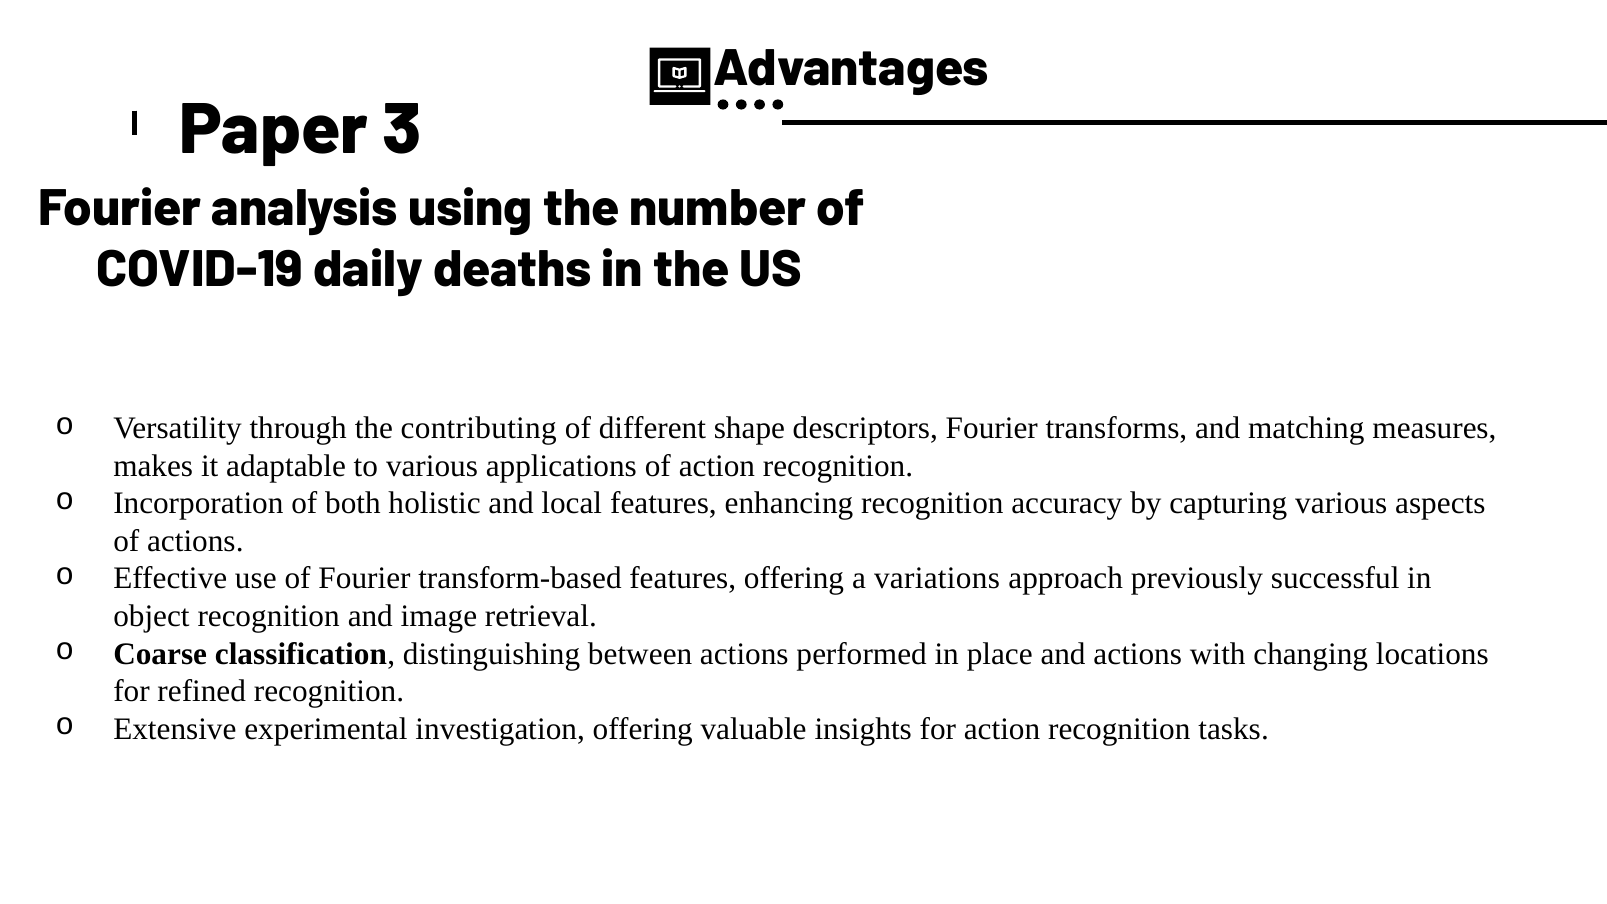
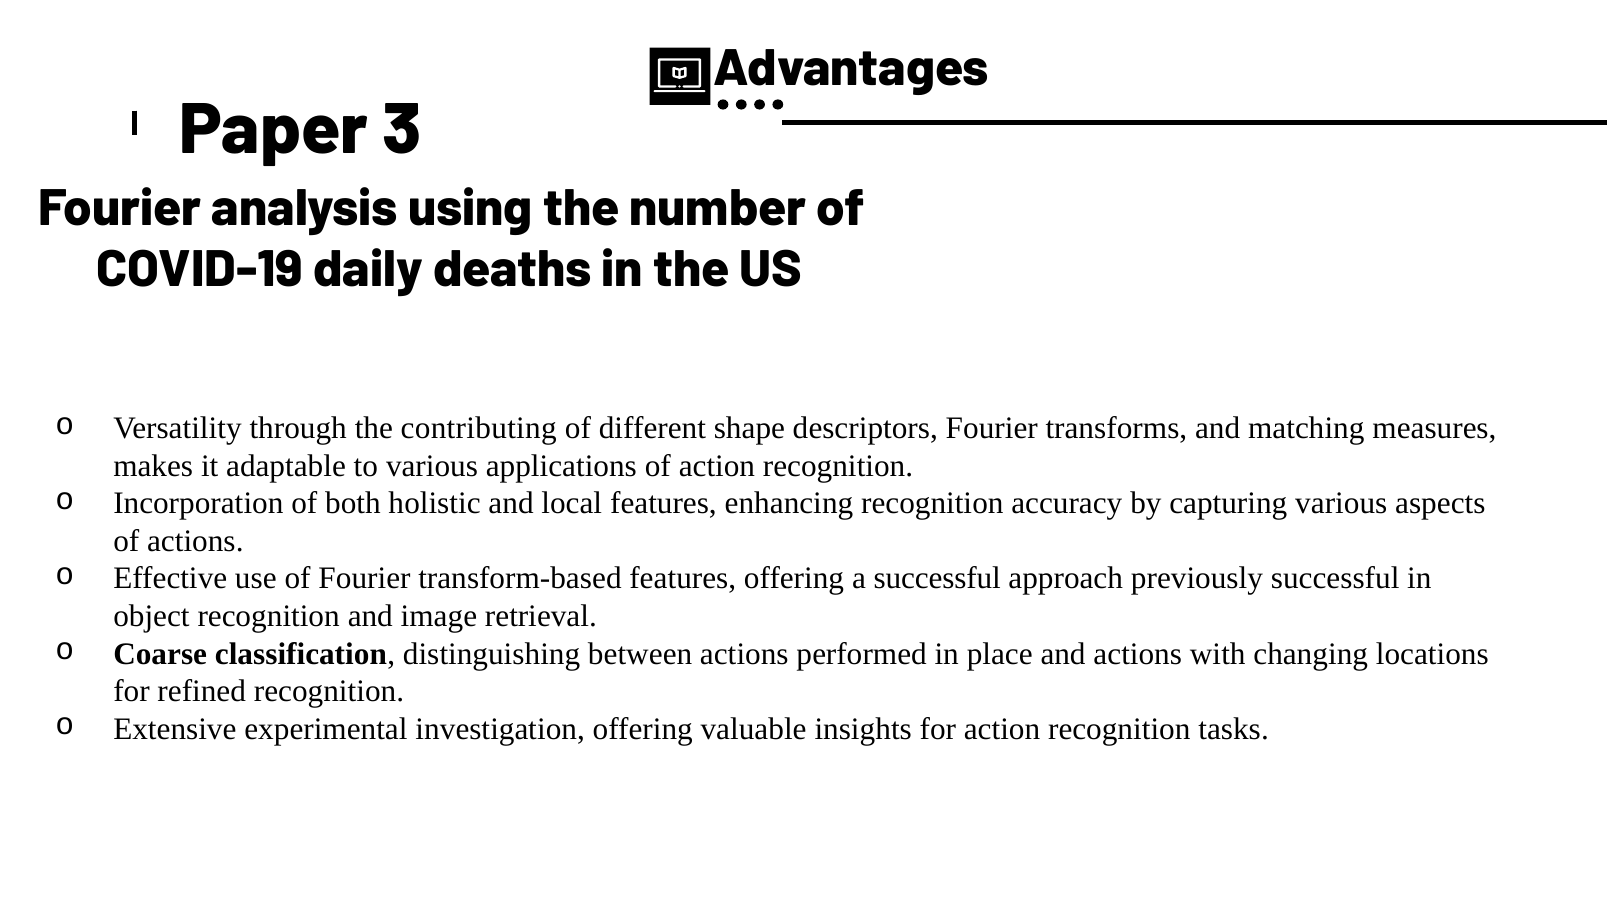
a variations: variations -> successful
